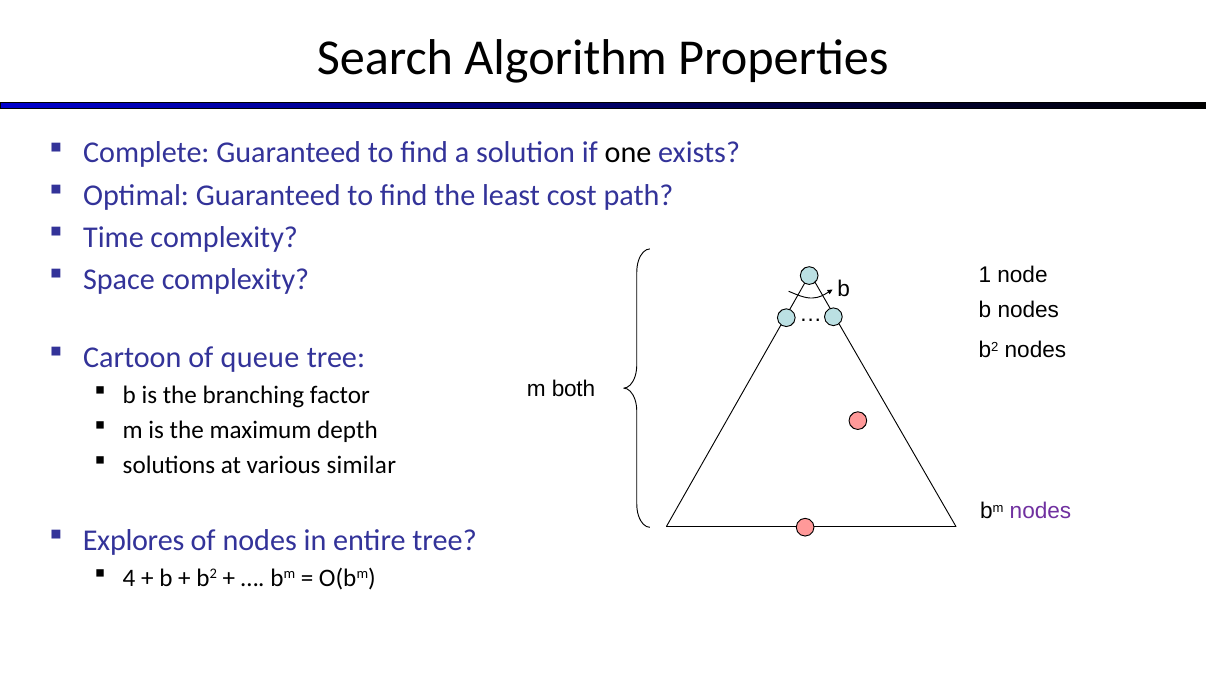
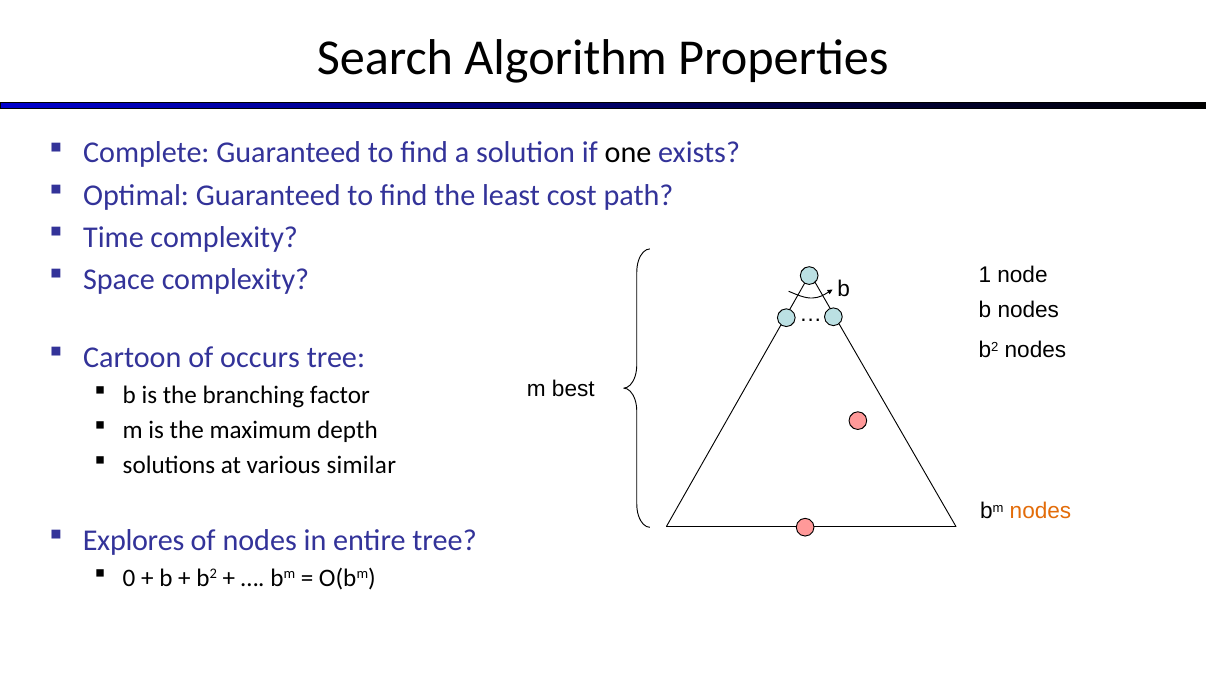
queue: queue -> occurs
both: both -> best
nodes at (1040, 511) colour: purple -> orange
4: 4 -> 0
